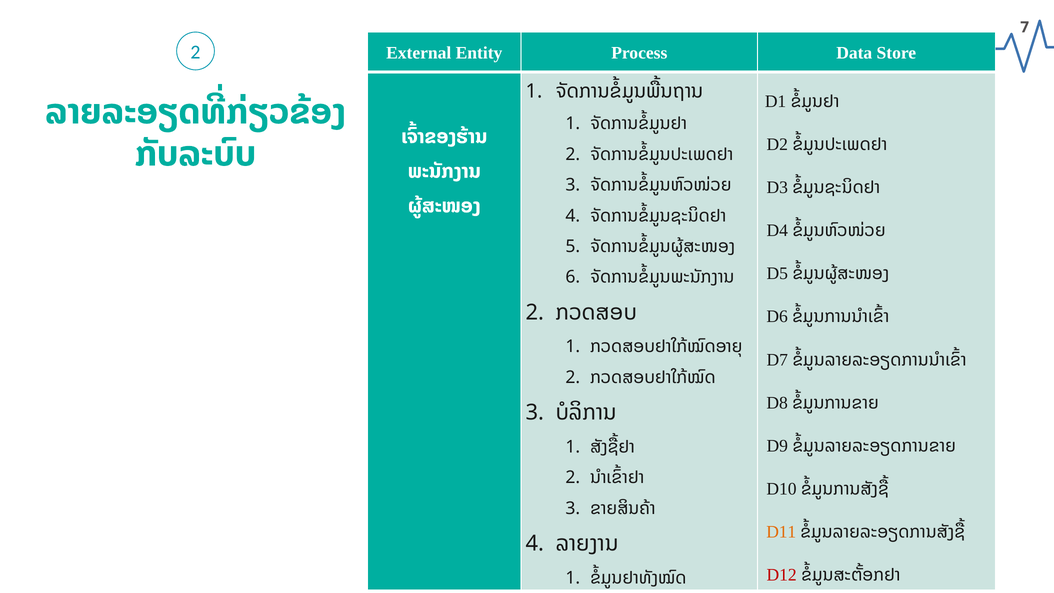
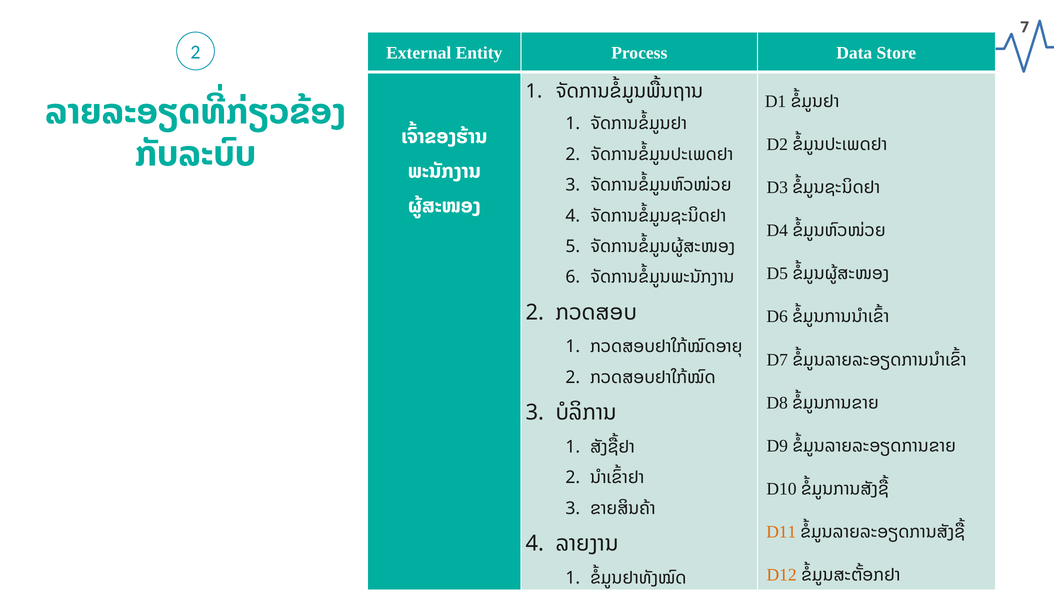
D12 colour: red -> orange
